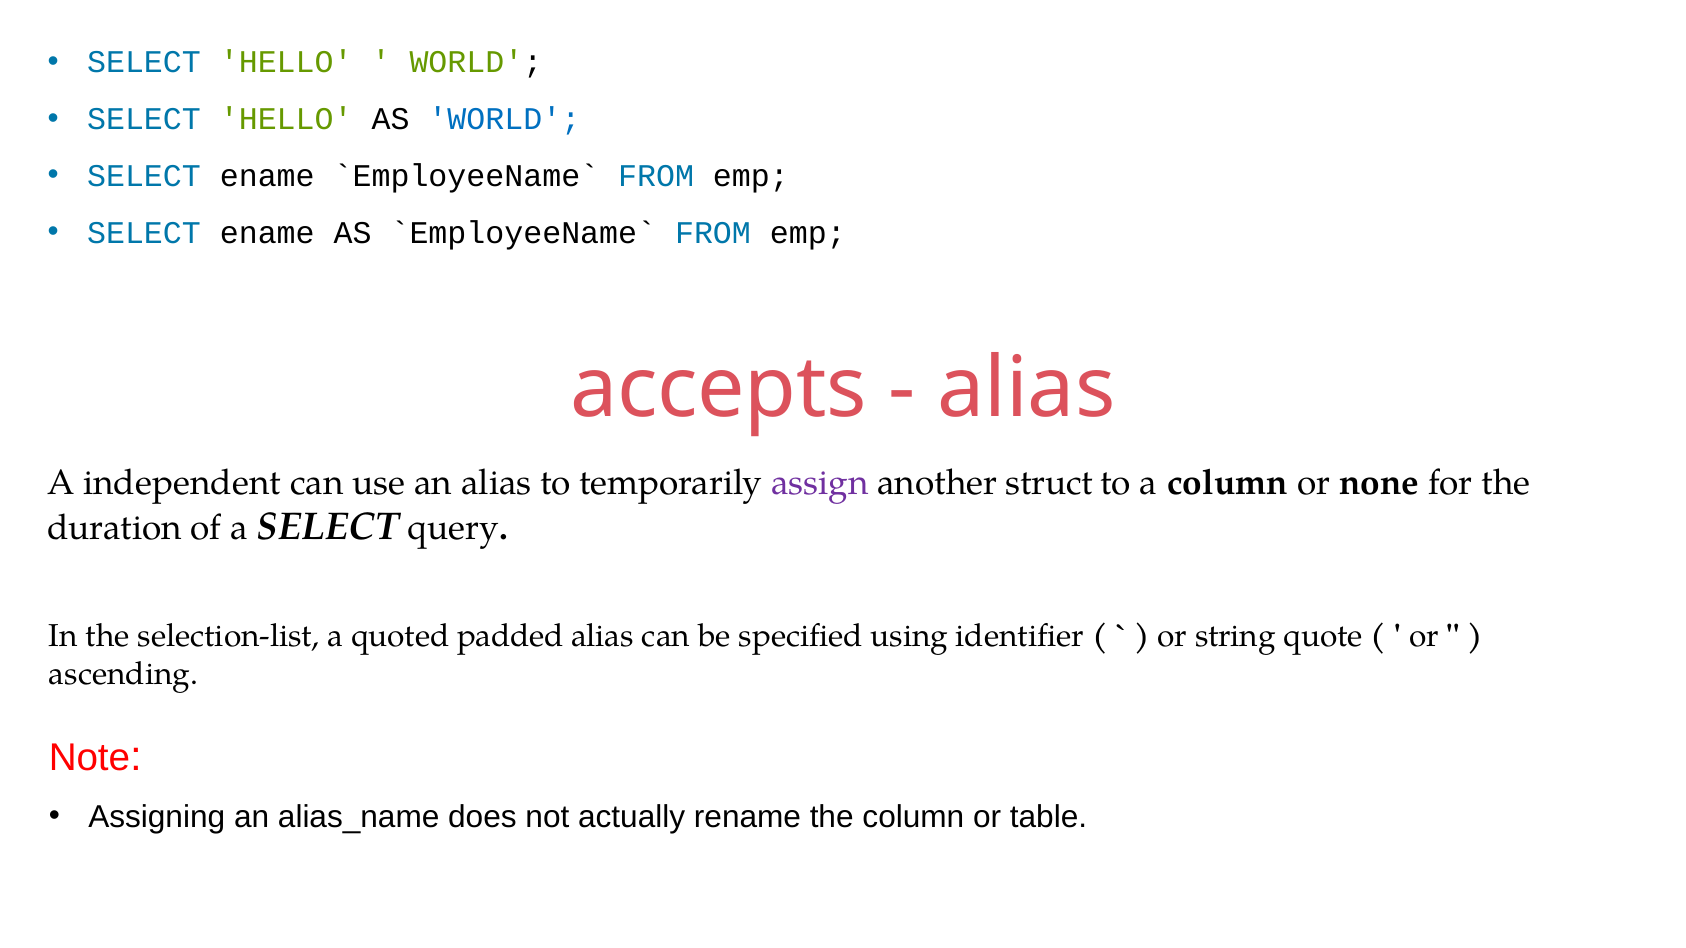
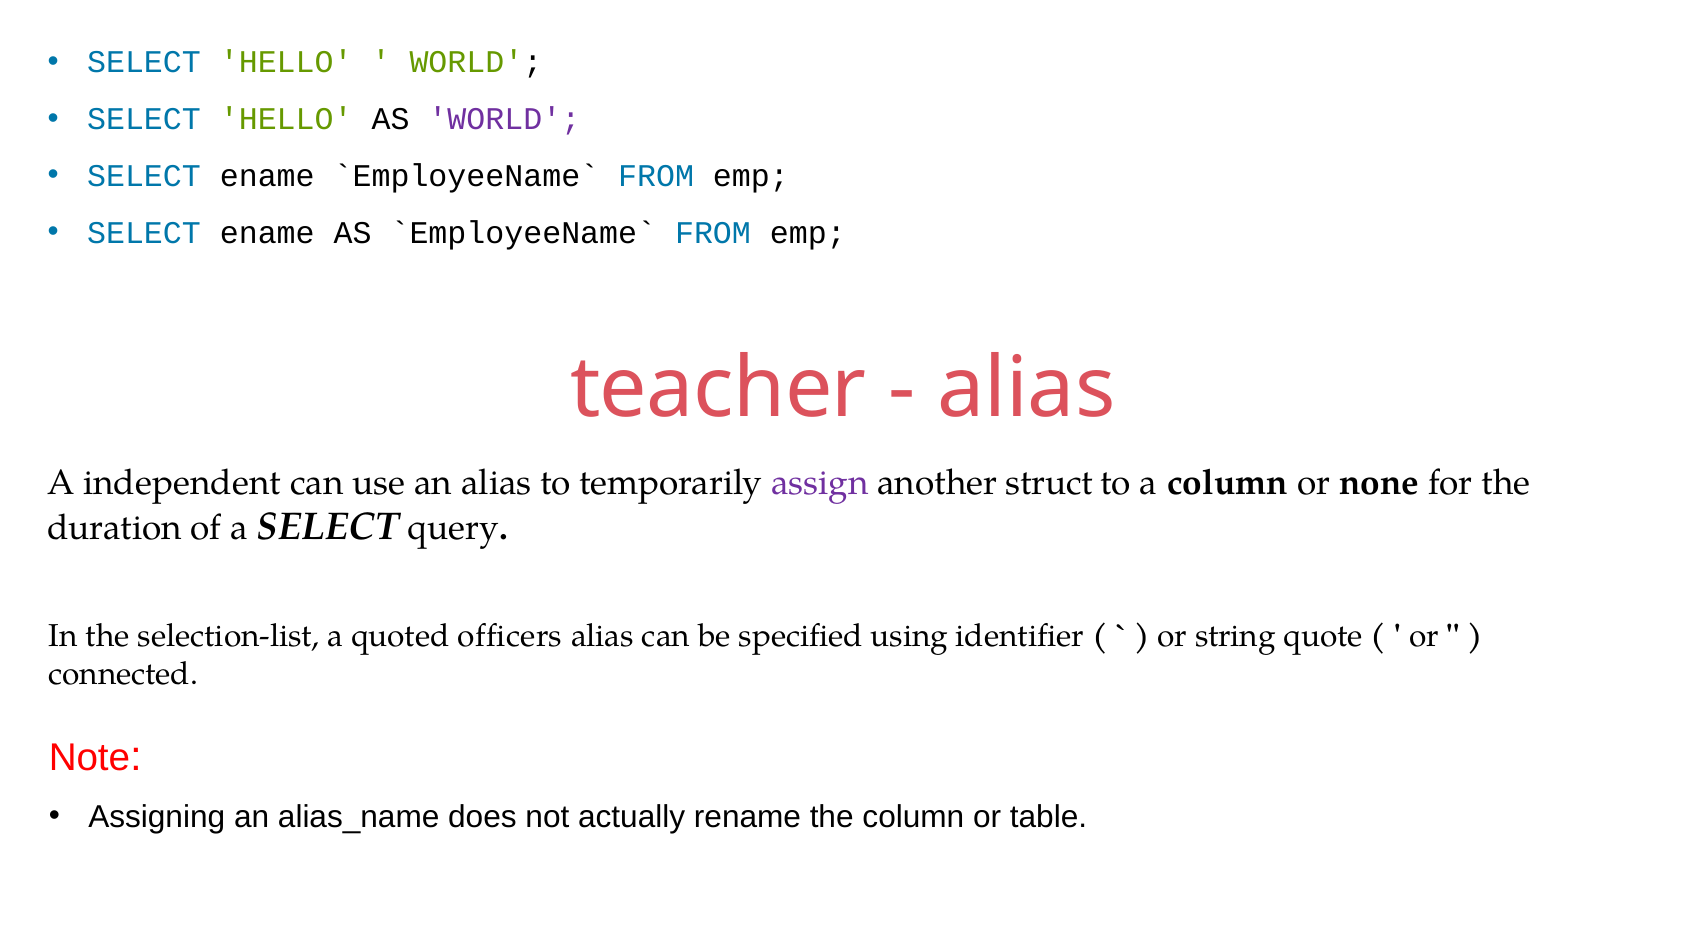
WORLD at (504, 119) colour: blue -> purple
accepts: accepts -> teacher
padded: padded -> officers
ascending: ascending -> connected
